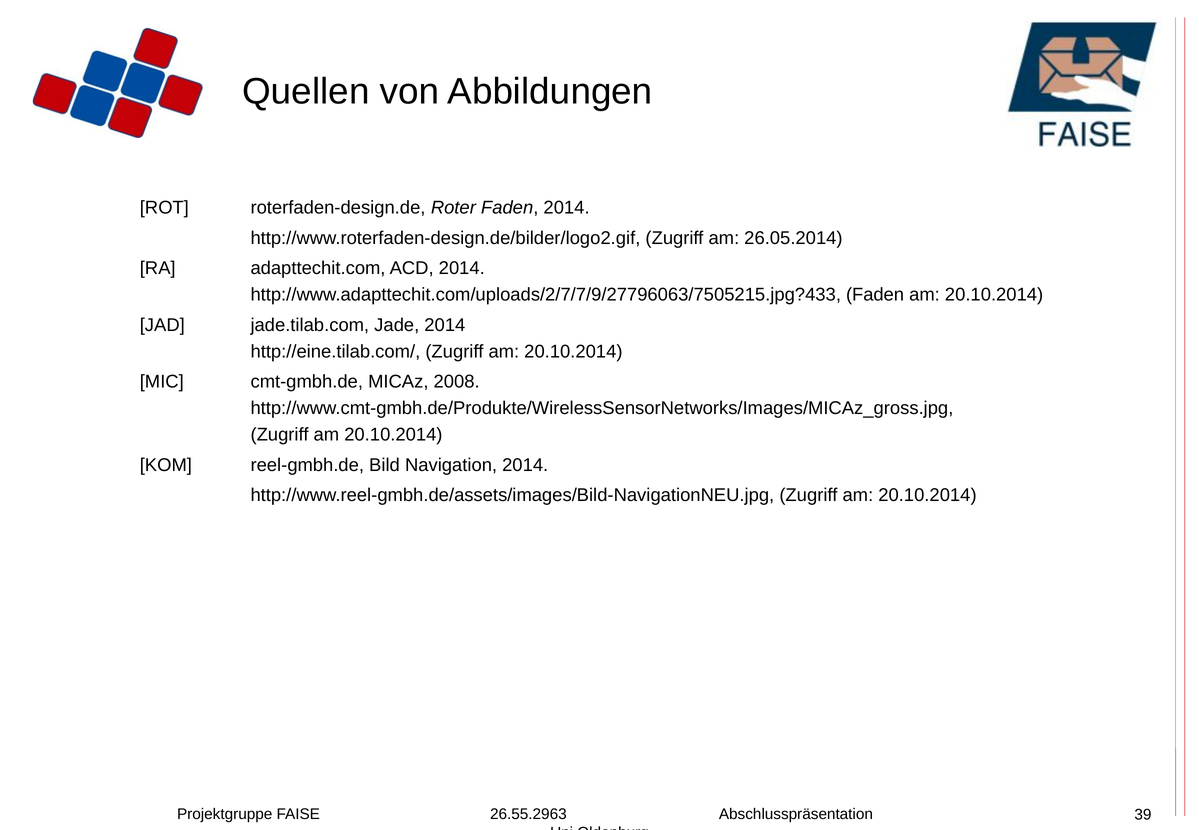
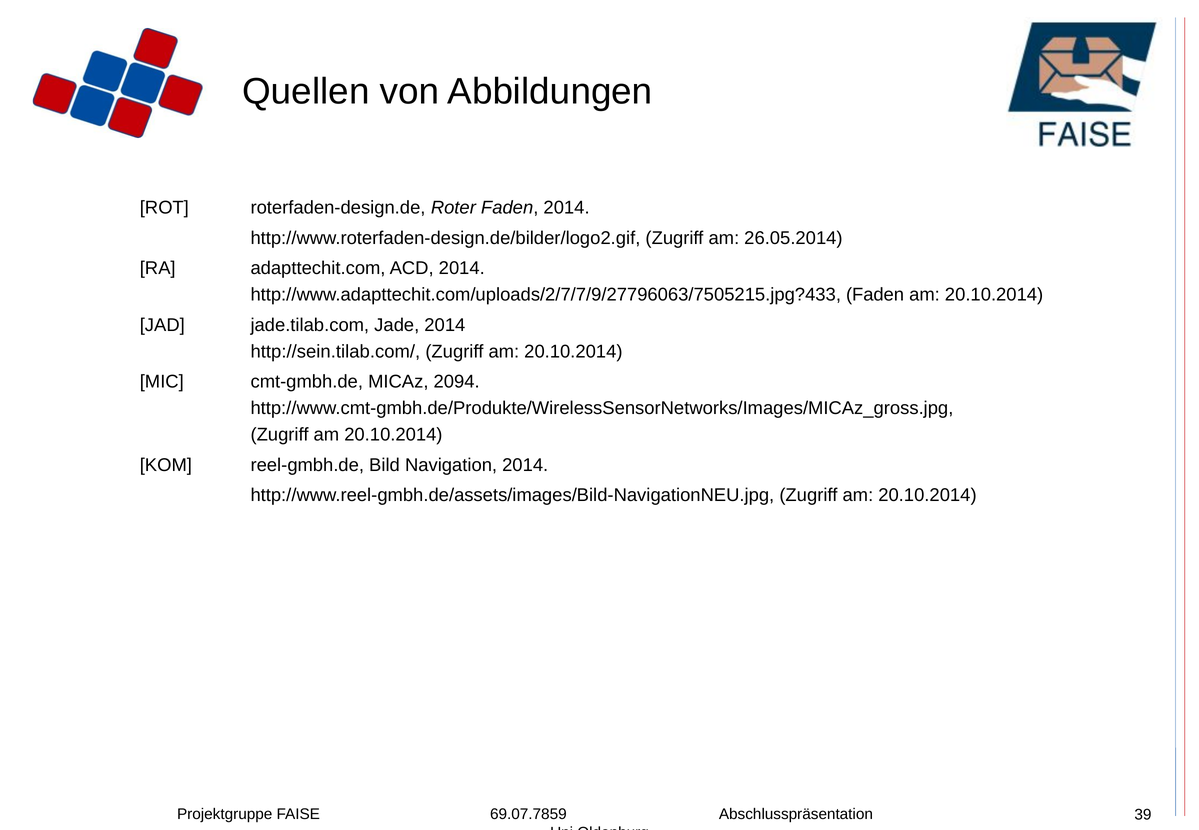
http://eine.tilab.com/: http://eine.tilab.com/ -> http://sein.tilab.com/
2008: 2008 -> 2094
26.55.2963: 26.55.2963 -> 69.07.7859
